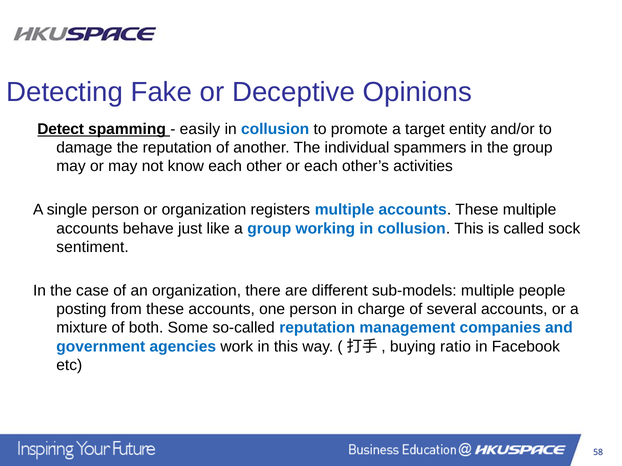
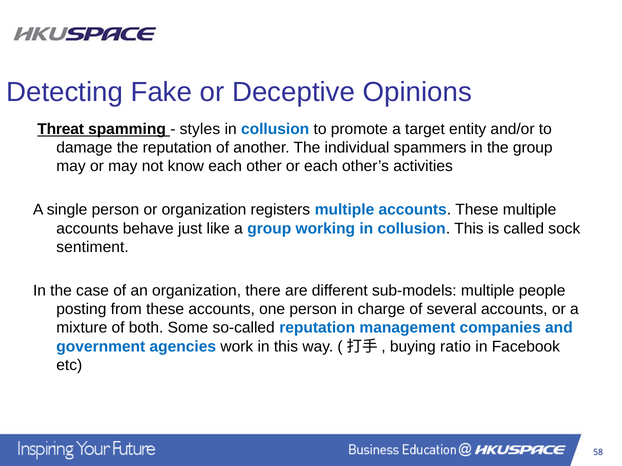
Detect: Detect -> Threat
easily: easily -> styles
